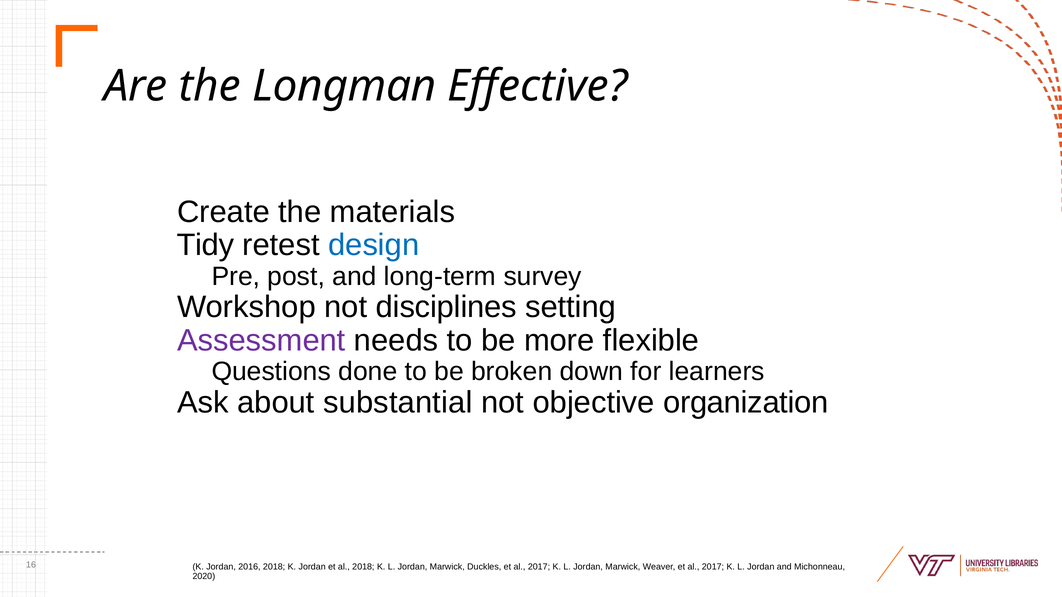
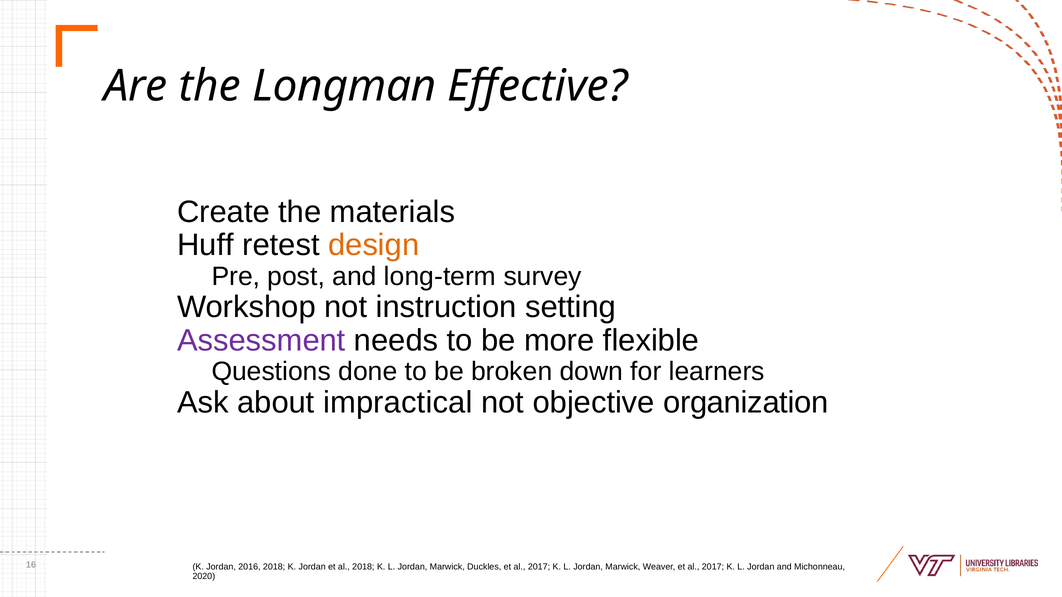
Tidy: Tidy -> Huff
design colour: blue -> orange
disciplines: disciplines -> instruction
substantial: substantial -> impractical
